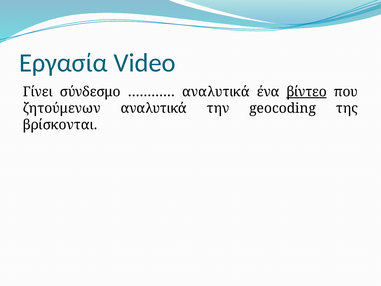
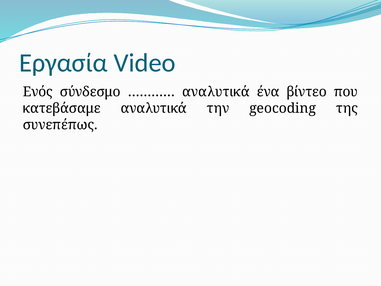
Γίνει: Γίνει -> Ενός
βίντεο underline: present -> none
ζητούμενων: ζητούμενων -> κατεβάσαμε
βρίσκονται: βρίσκονται -> συνεπέπως
